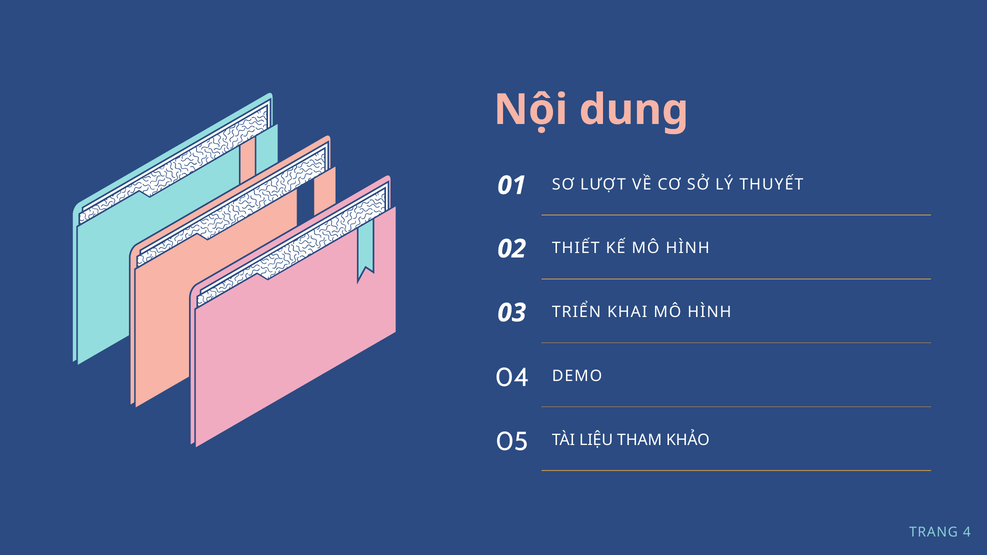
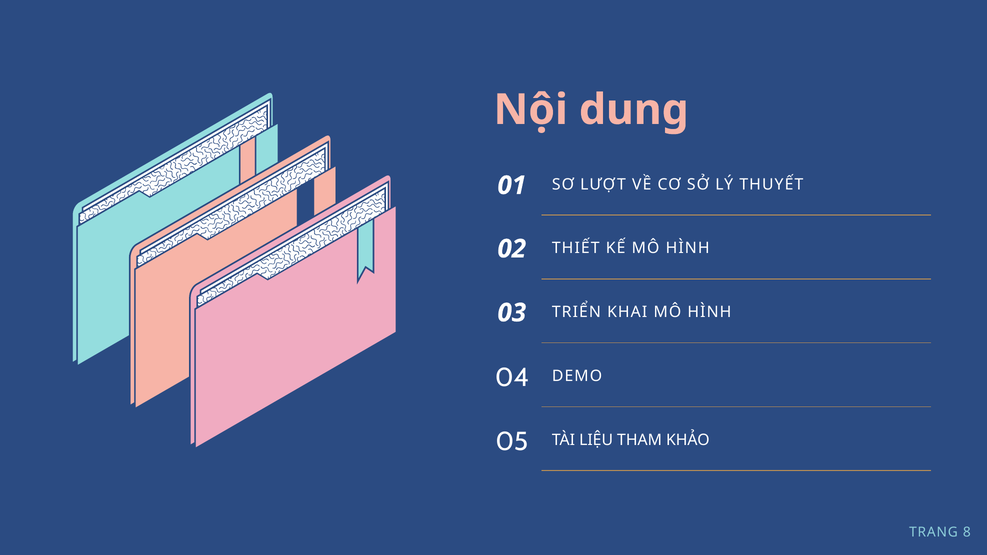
4: 4 -> 8
